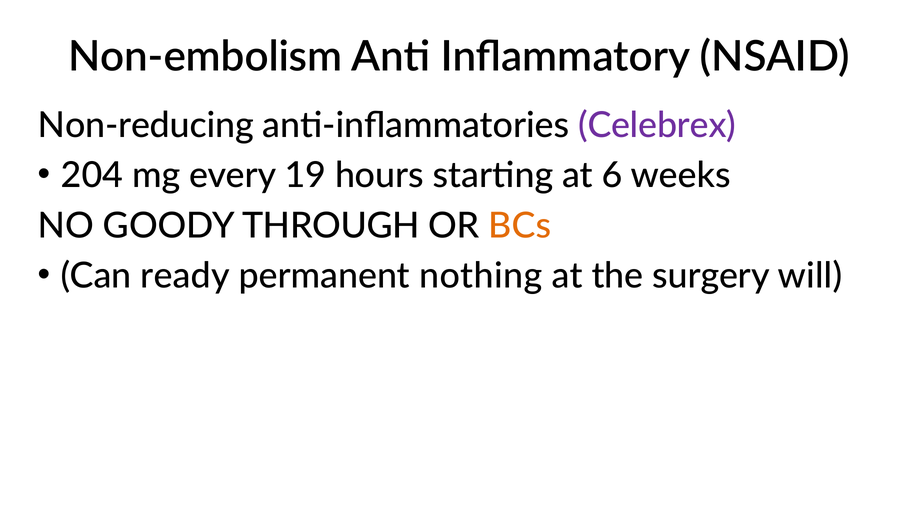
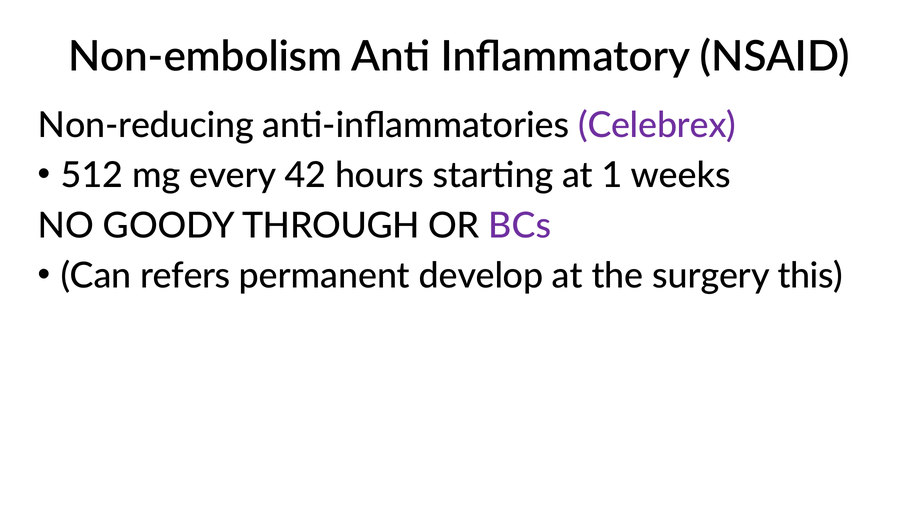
204: 204 -> 512
19: 19 -> 42
6: 6 -> 1
BCs colour: orange -> purple
ready: ready -> refers
nothing: nothing -> develop
will: will -> this
